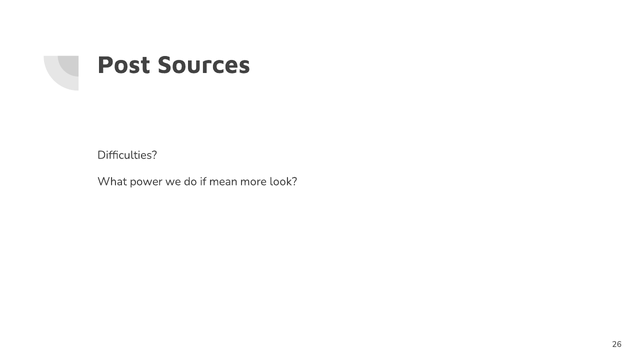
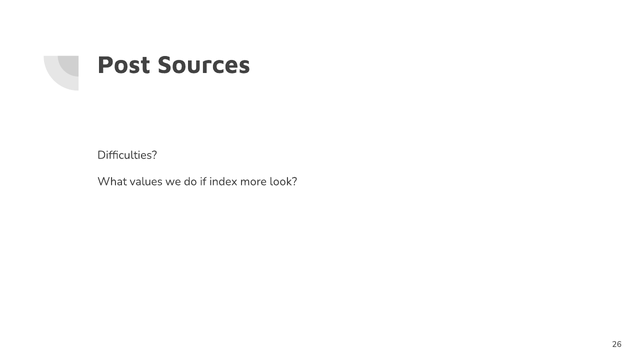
power: power -> values
mean: mean -> index
